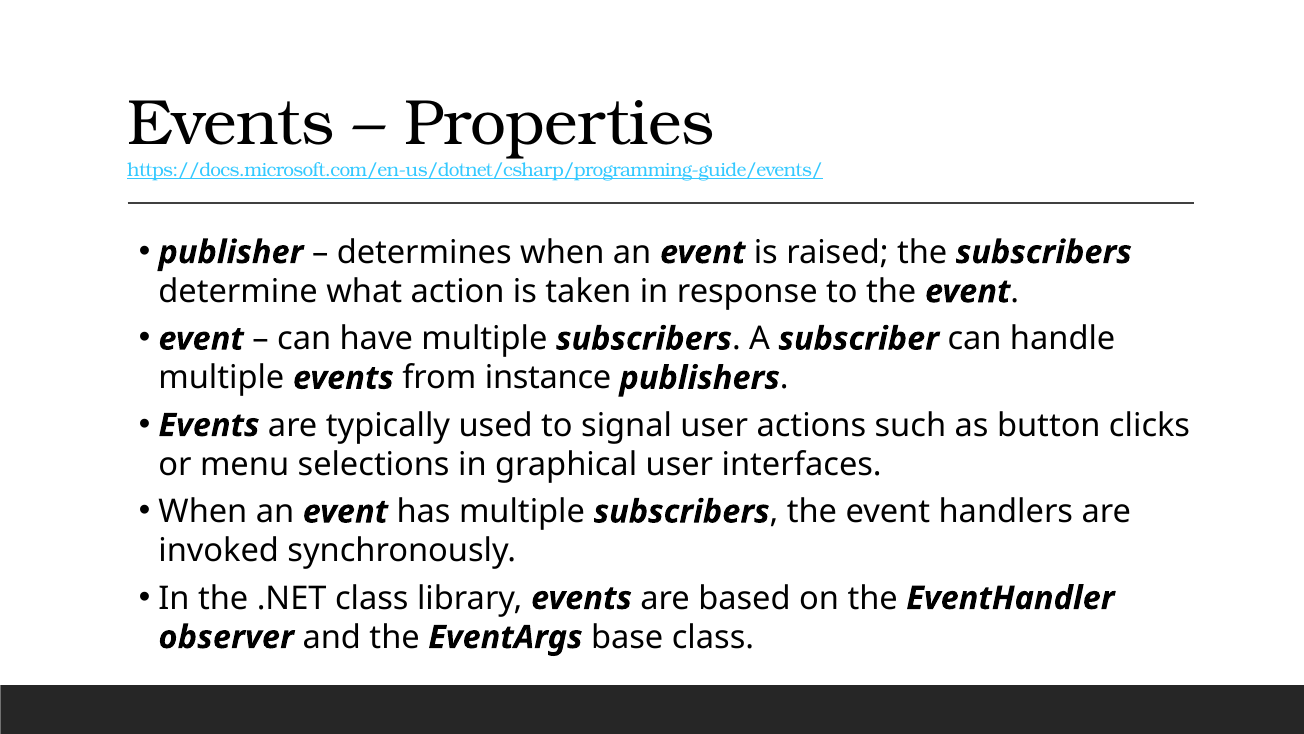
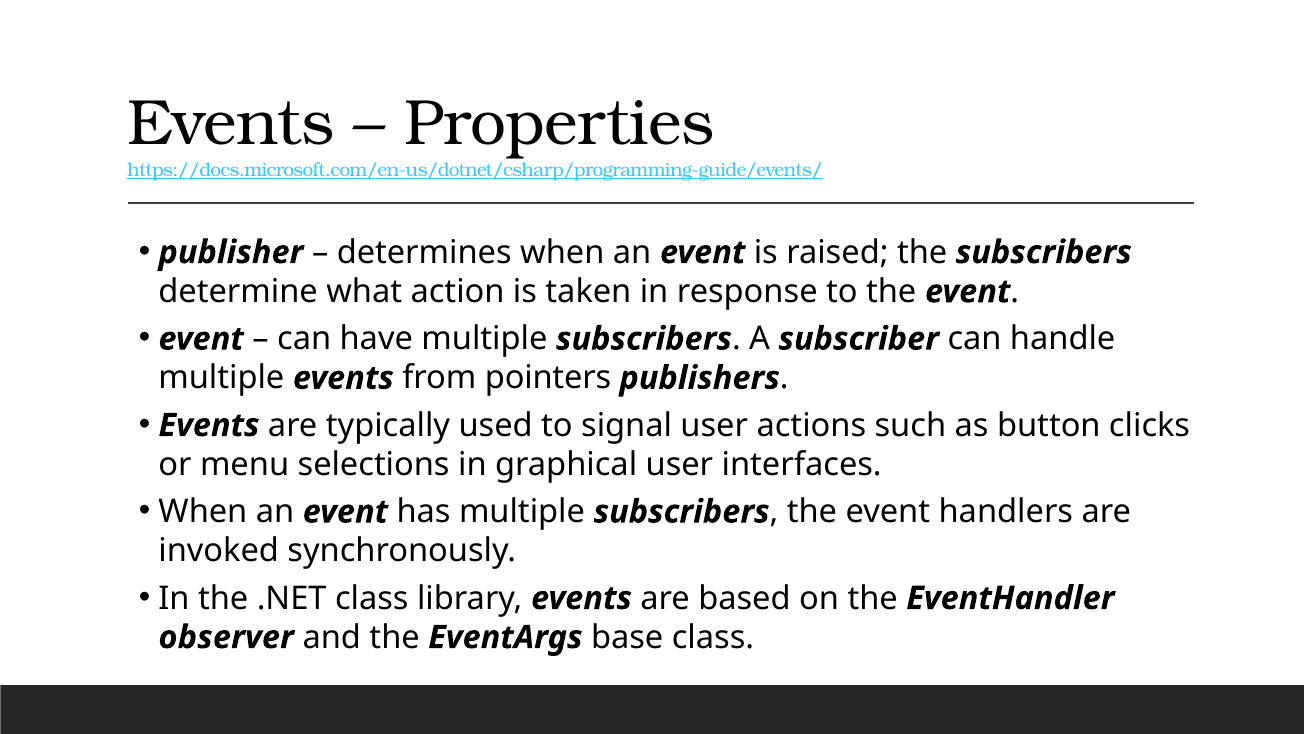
instance: instance -> pointers
